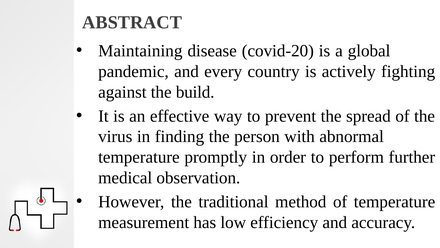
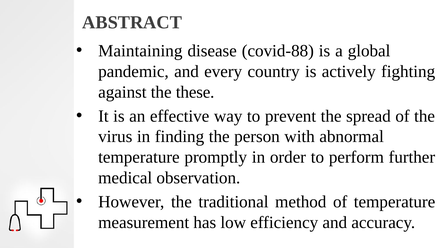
covid-20: covid-20 -> covid-88
build: build -> these
